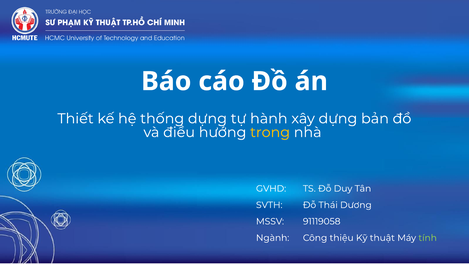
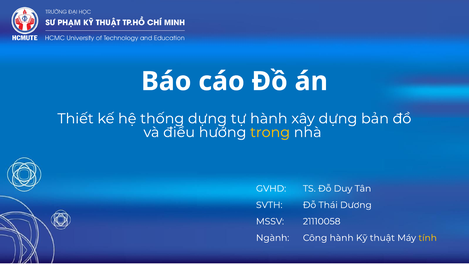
91119058: 91119058 -> 21110058
Công thiệu: thiệu -> hành
tính colour: light green -> yellow
